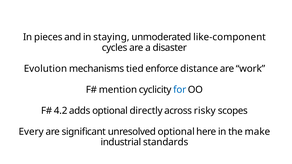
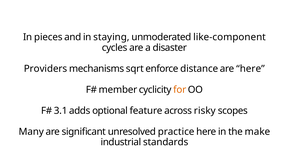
Evolution: Evolution -> Providers
tied: tied -> sqrt
are work: work -> here
mention: mention -> member
for colour: blue -> orange
4.2: 4.2 -> 3.1
directly: directly -> feature
Every: Every -> Many
unresolved optional: optional -> practice
